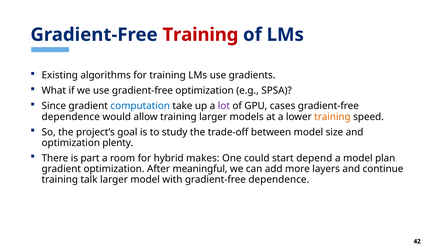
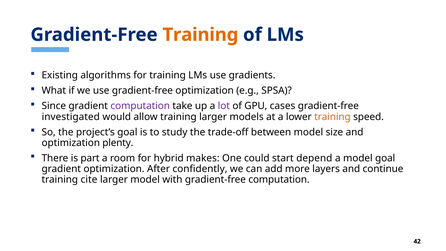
Training at (200, 35) colour: red -> orange
computation at (140, 106) colour: blue -> purple
dependence at (71, 117): dependence -> investigated
model plan: plan -> goal
meaningful: meaningful -> confidently
talk: talk -> cite
with gradient-free dependence: dependence -> computation
